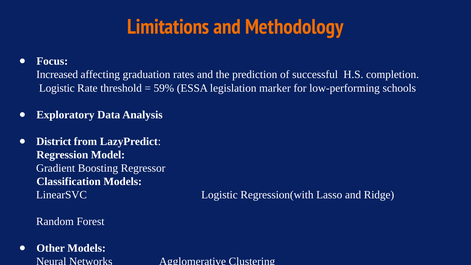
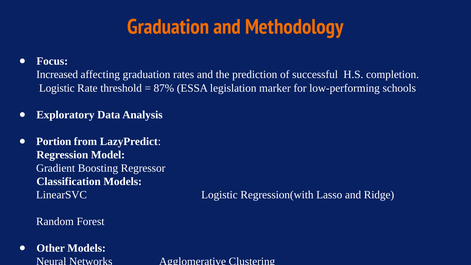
Limitations at (168, 27): Limitations -> Graduation
59%: 59% -> 87%
District: District -> Portion
